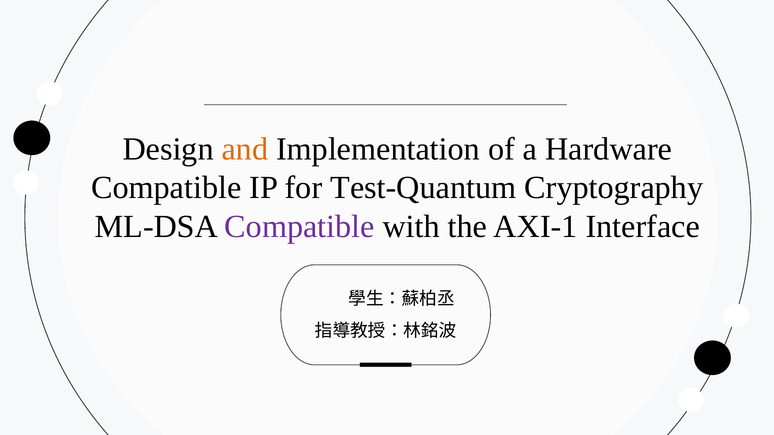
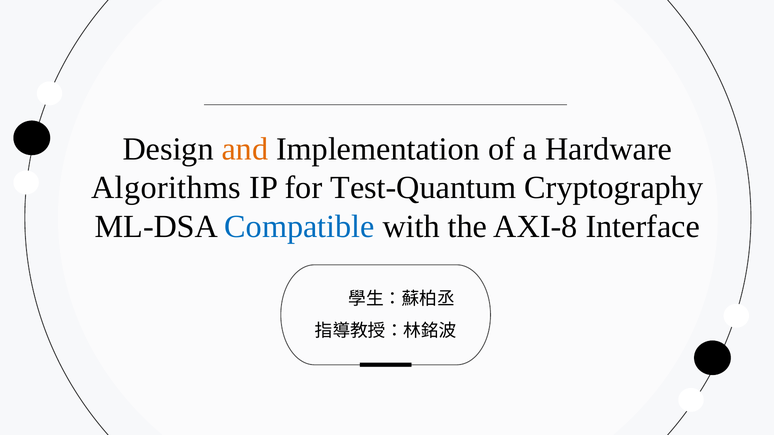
Compatible at (166, 188): Compatible -> Algorithms
Compatible at (300, 227) colour: purple -> blue
AXI-1: AXI-1 -> AXI-8
